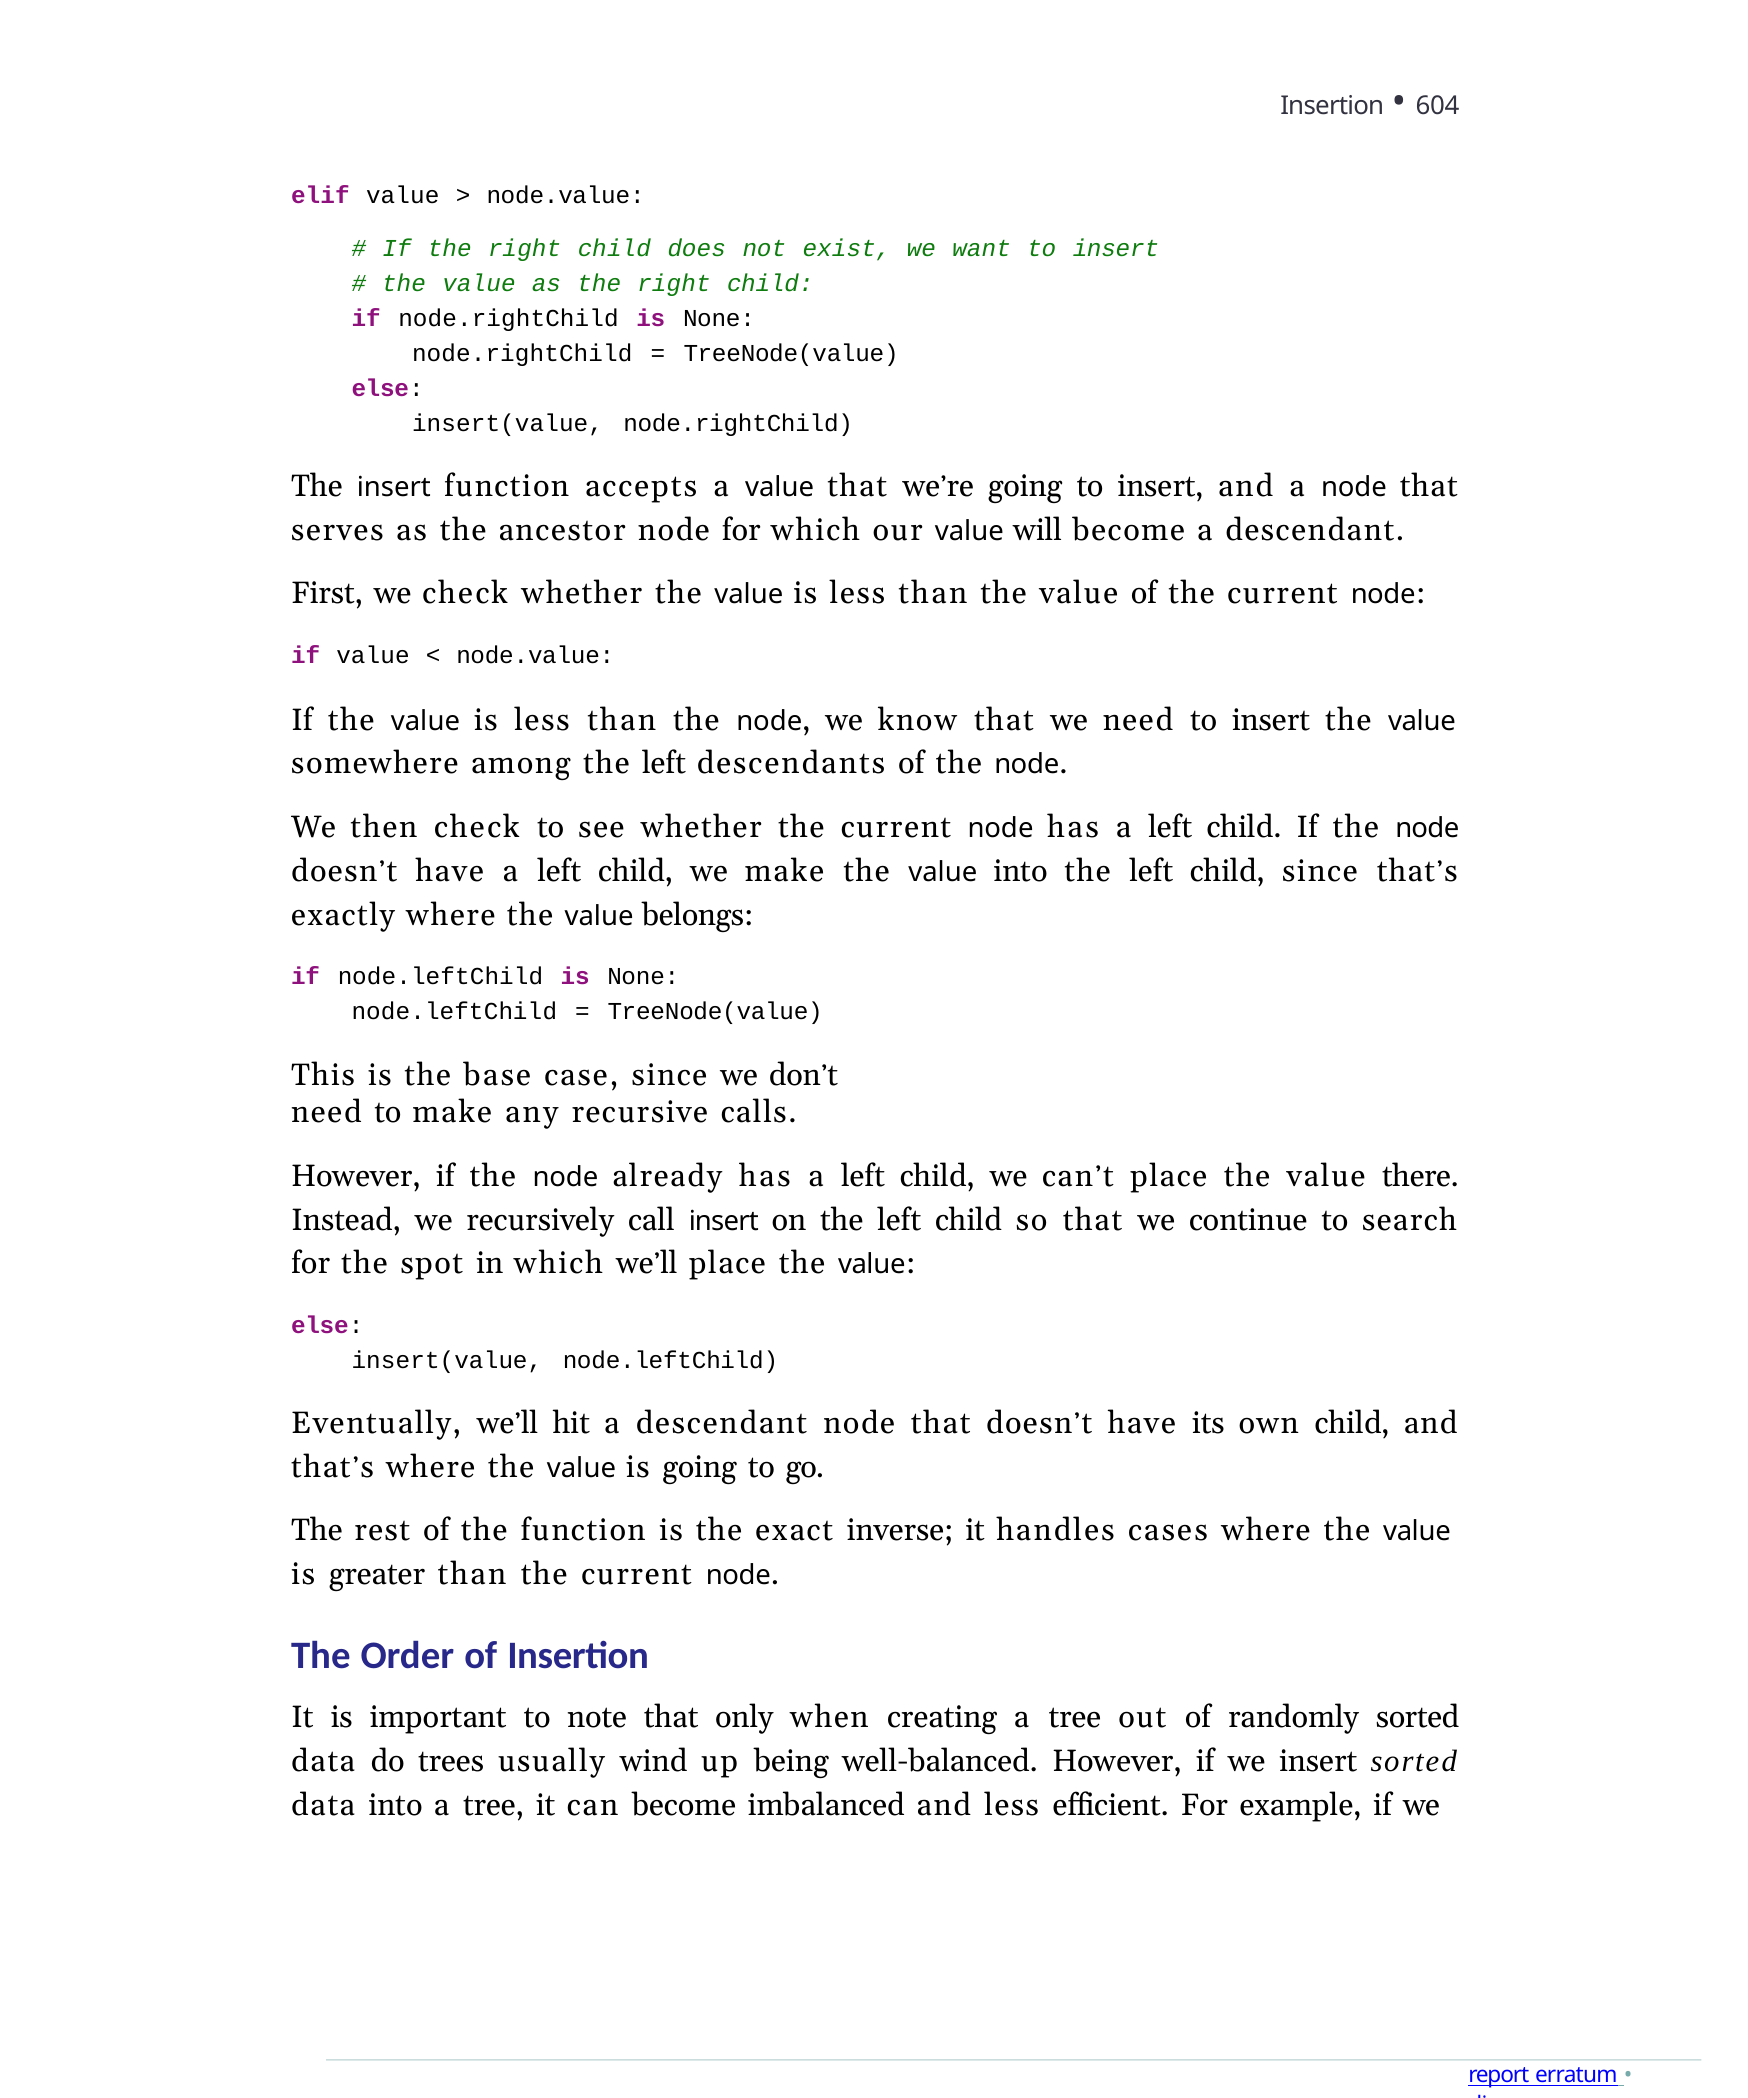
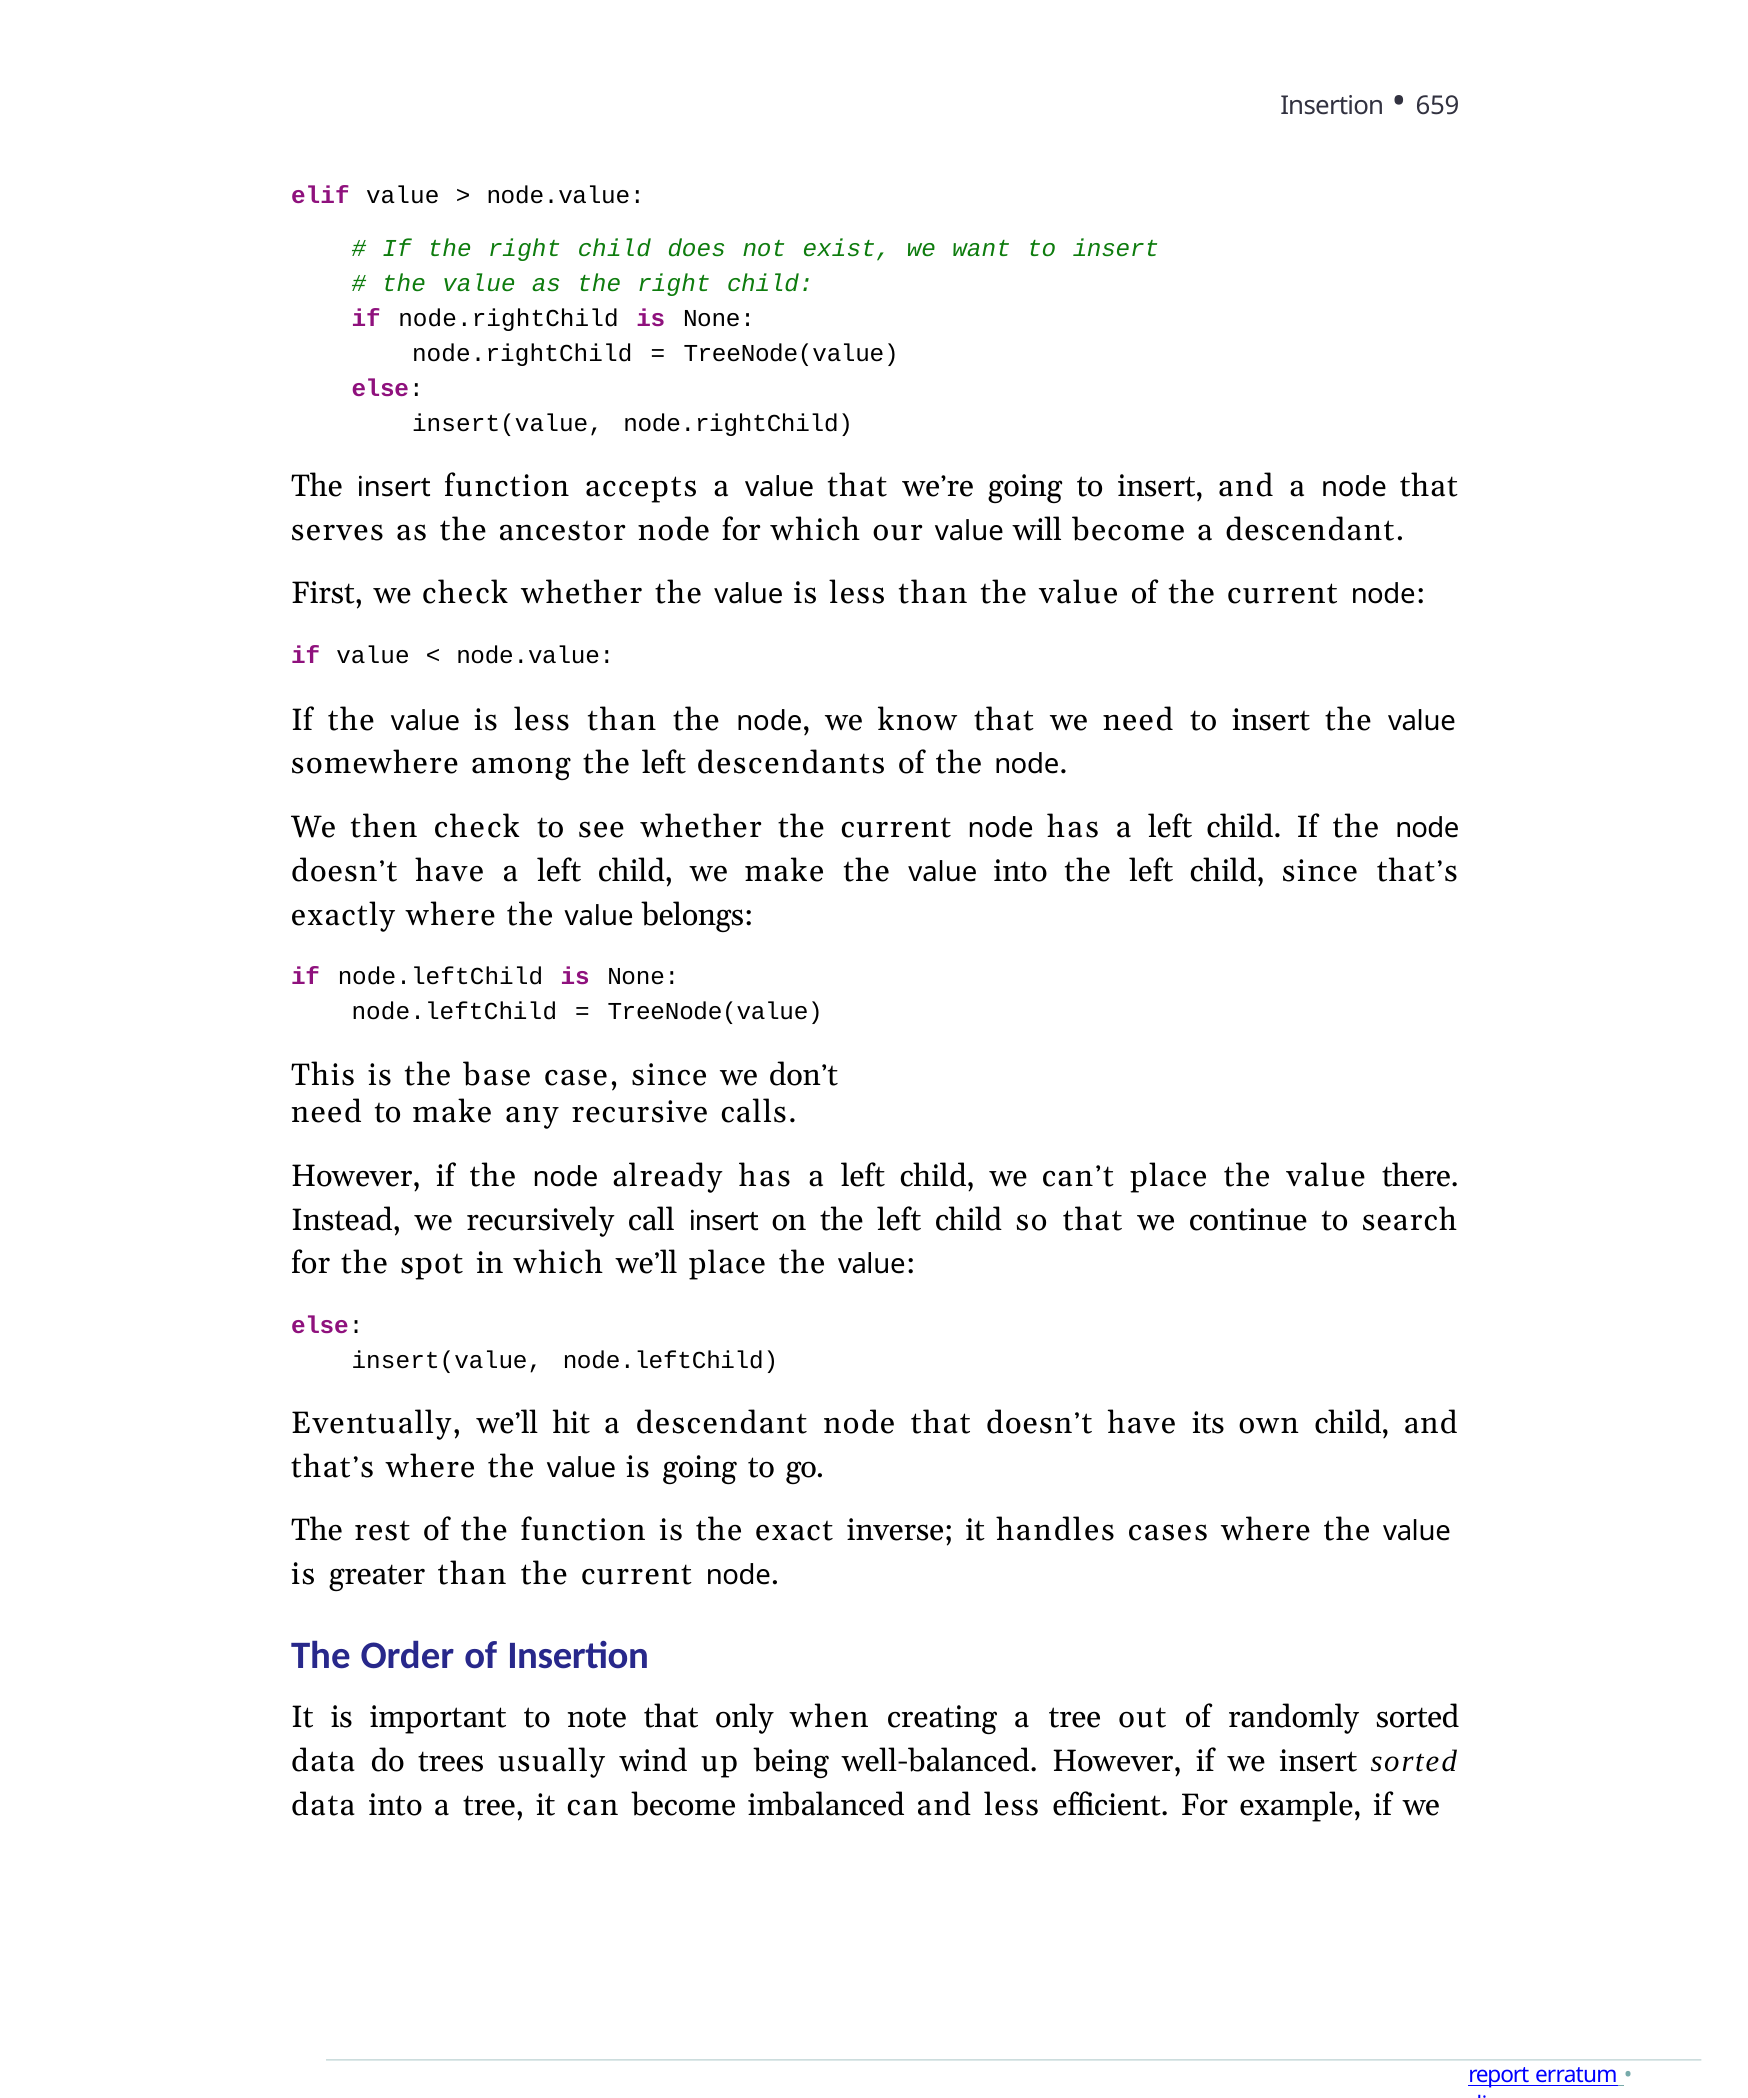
604: 604 -> 659
